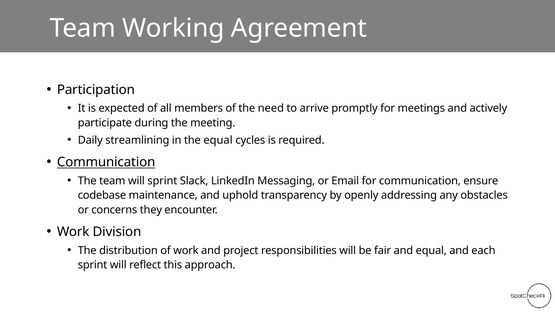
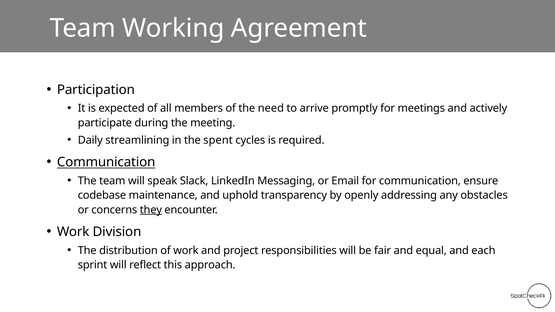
the equal: equal -> spent
will sprint: sprint -> speak
they underline: none -> present
